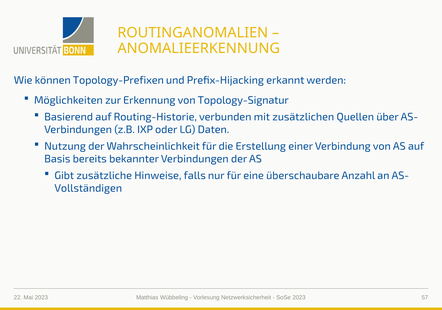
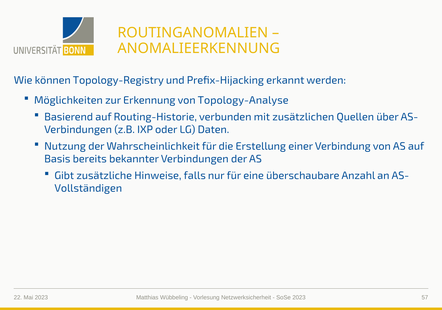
Topology-Prefixen: Topology-Prefixen -> Topology-Registry
Topology-Signatur: Topology-Signatur -> Topology-Analyse
